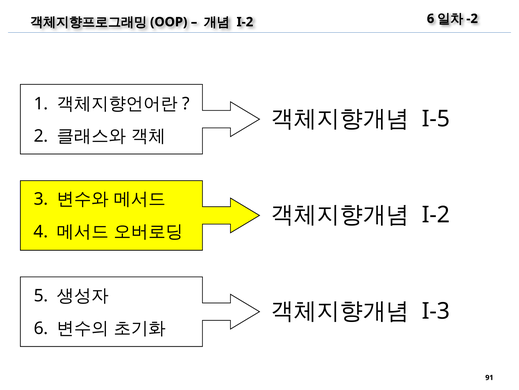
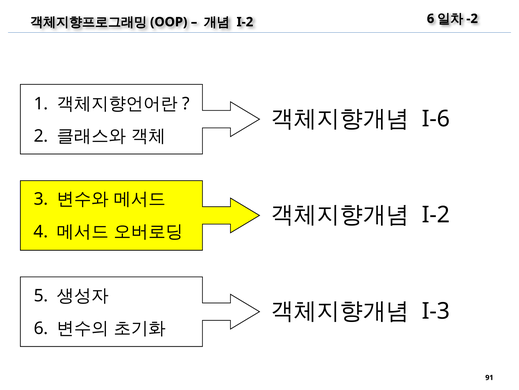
I-5: I-5 -> I-6
